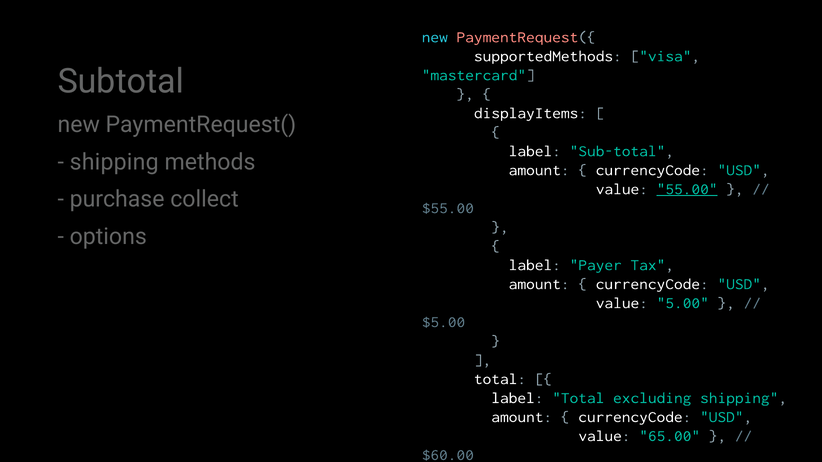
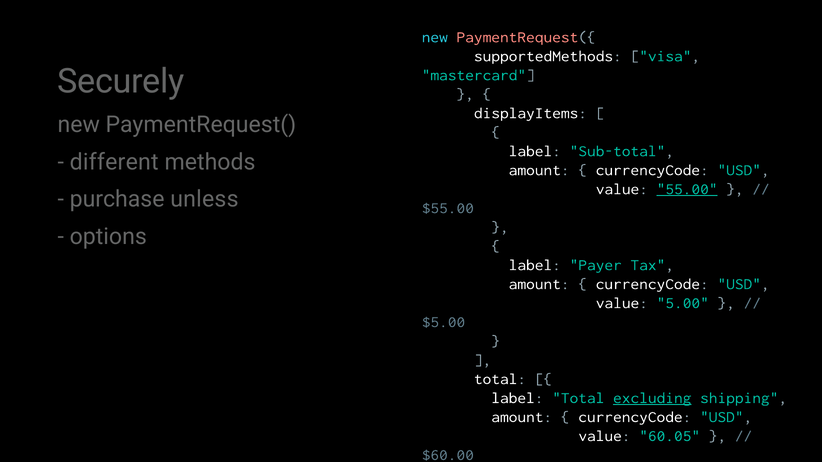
Subtotal: Subtotal -> Securely
shipping at (114, 162): shipping -> different
collect: collect -> unless
excluding underline: none -> present
65.00: 65.00 -> 60.05
